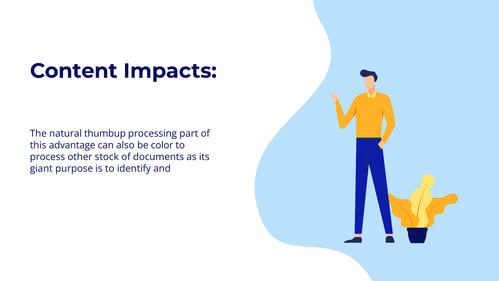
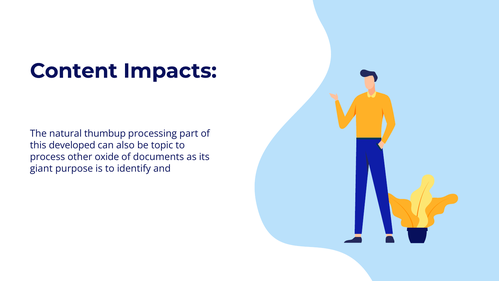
advantage: advantage -> developed
color: color -> topic
stock: stock -> oxide
